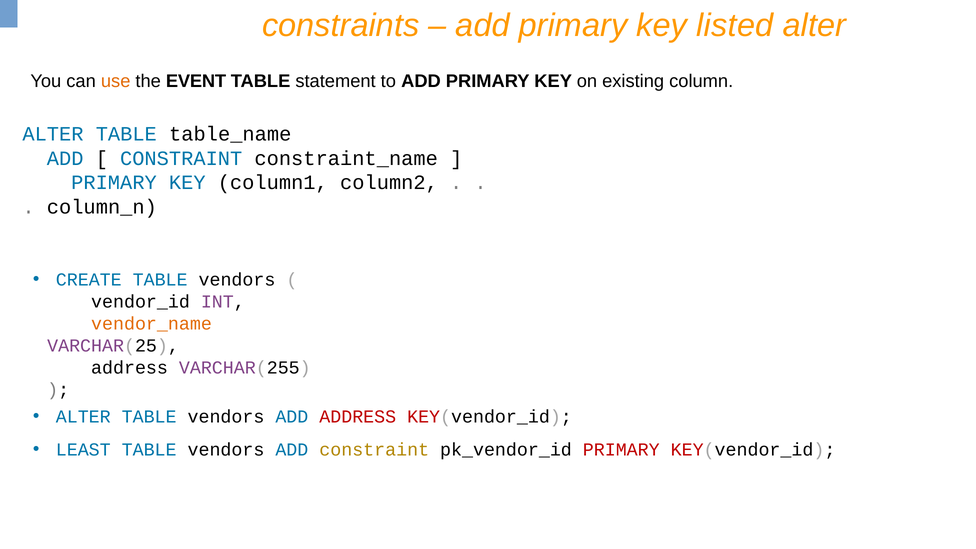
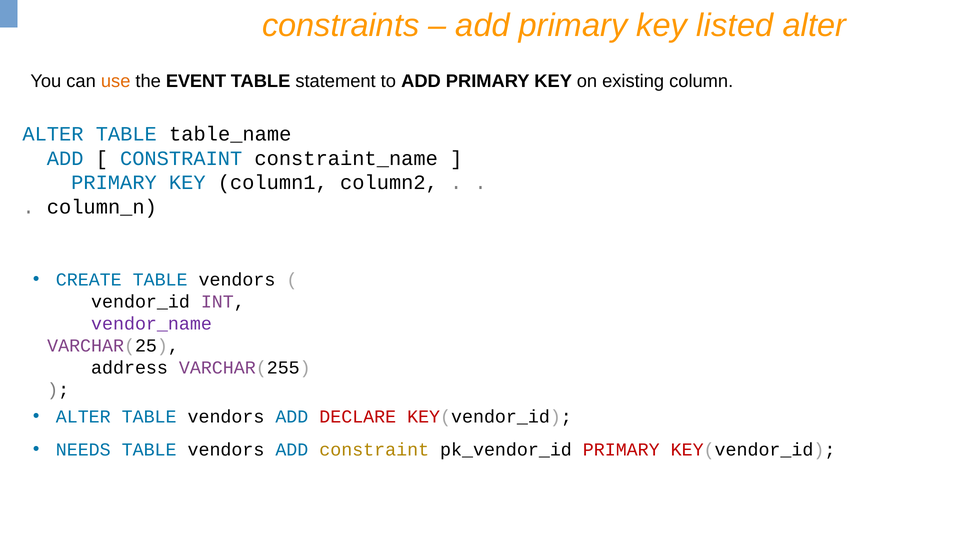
vendor_name colour: orange -> purple
ADD ADDRESS: ADDRESS -> DECLARE
LEAST: LEAST -> NEEDS
